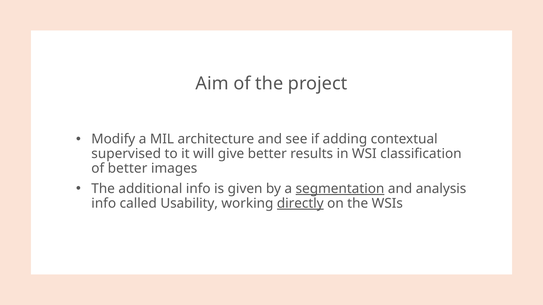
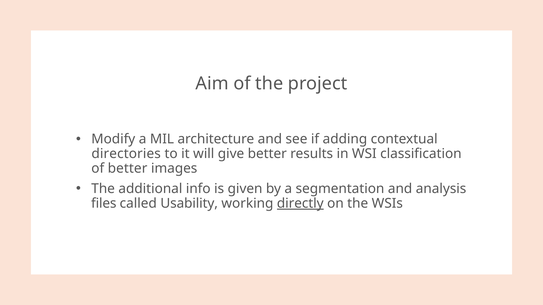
supervised: supervised -> directories
segmentation underline: present -> none
info at (104, 204): info -> files
